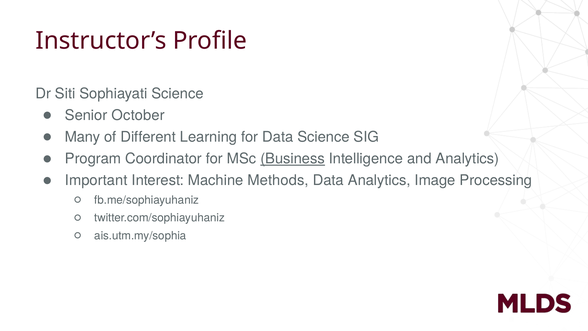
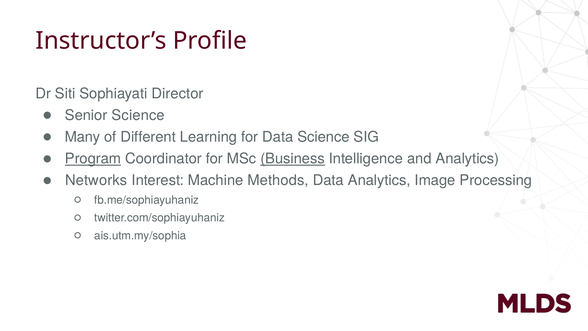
Sophiayati Science: Science -> Director
Senior October: October -> Science
Program underline: none -> present
Important: Important -> Networks
